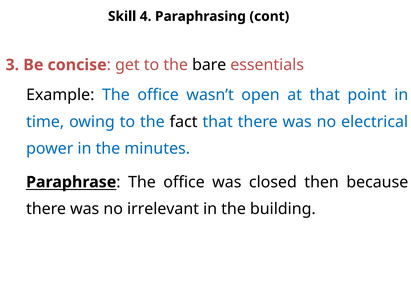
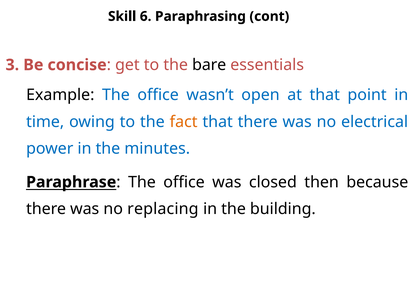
4: 4 -> 6
fact colour: black -> orange
irrelevant: irrelevant -> replacing
